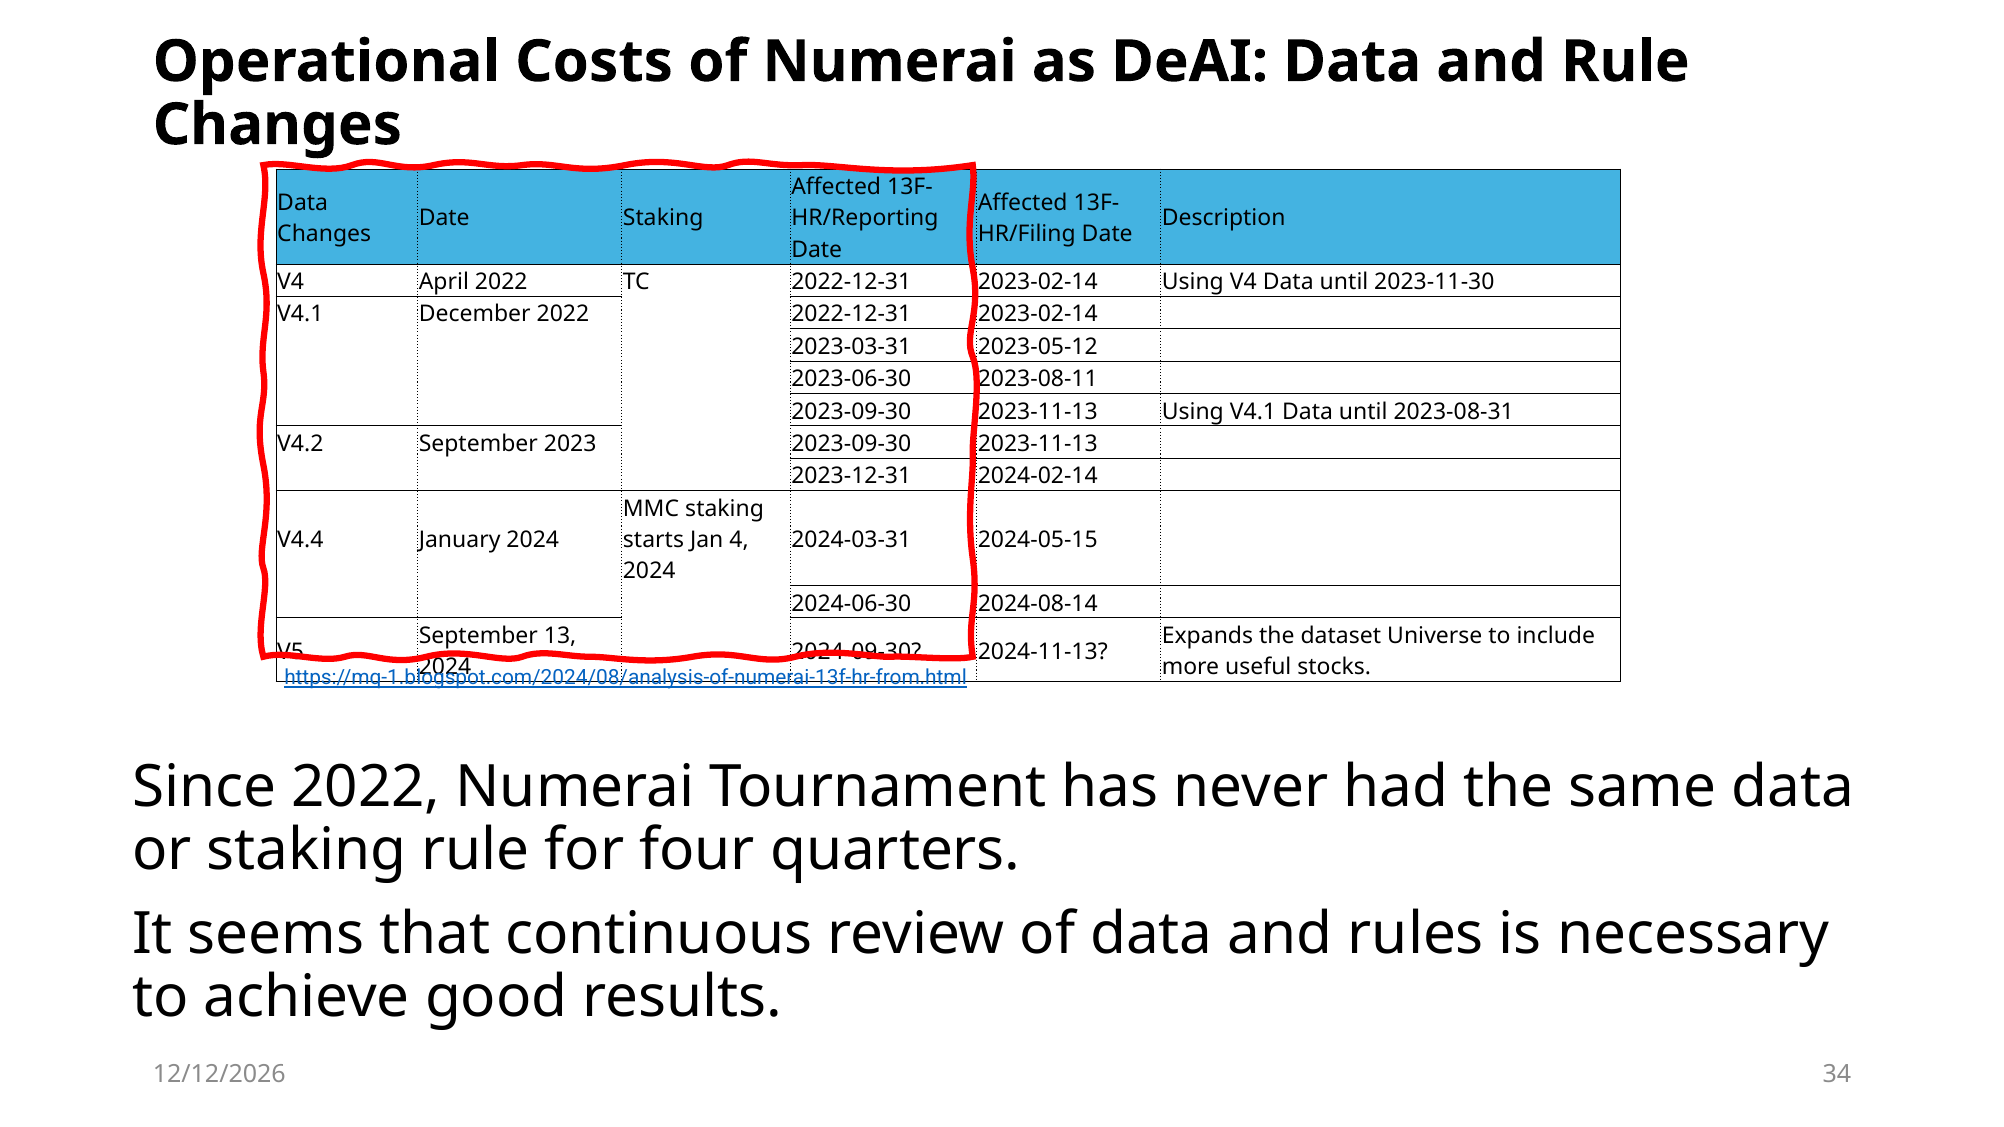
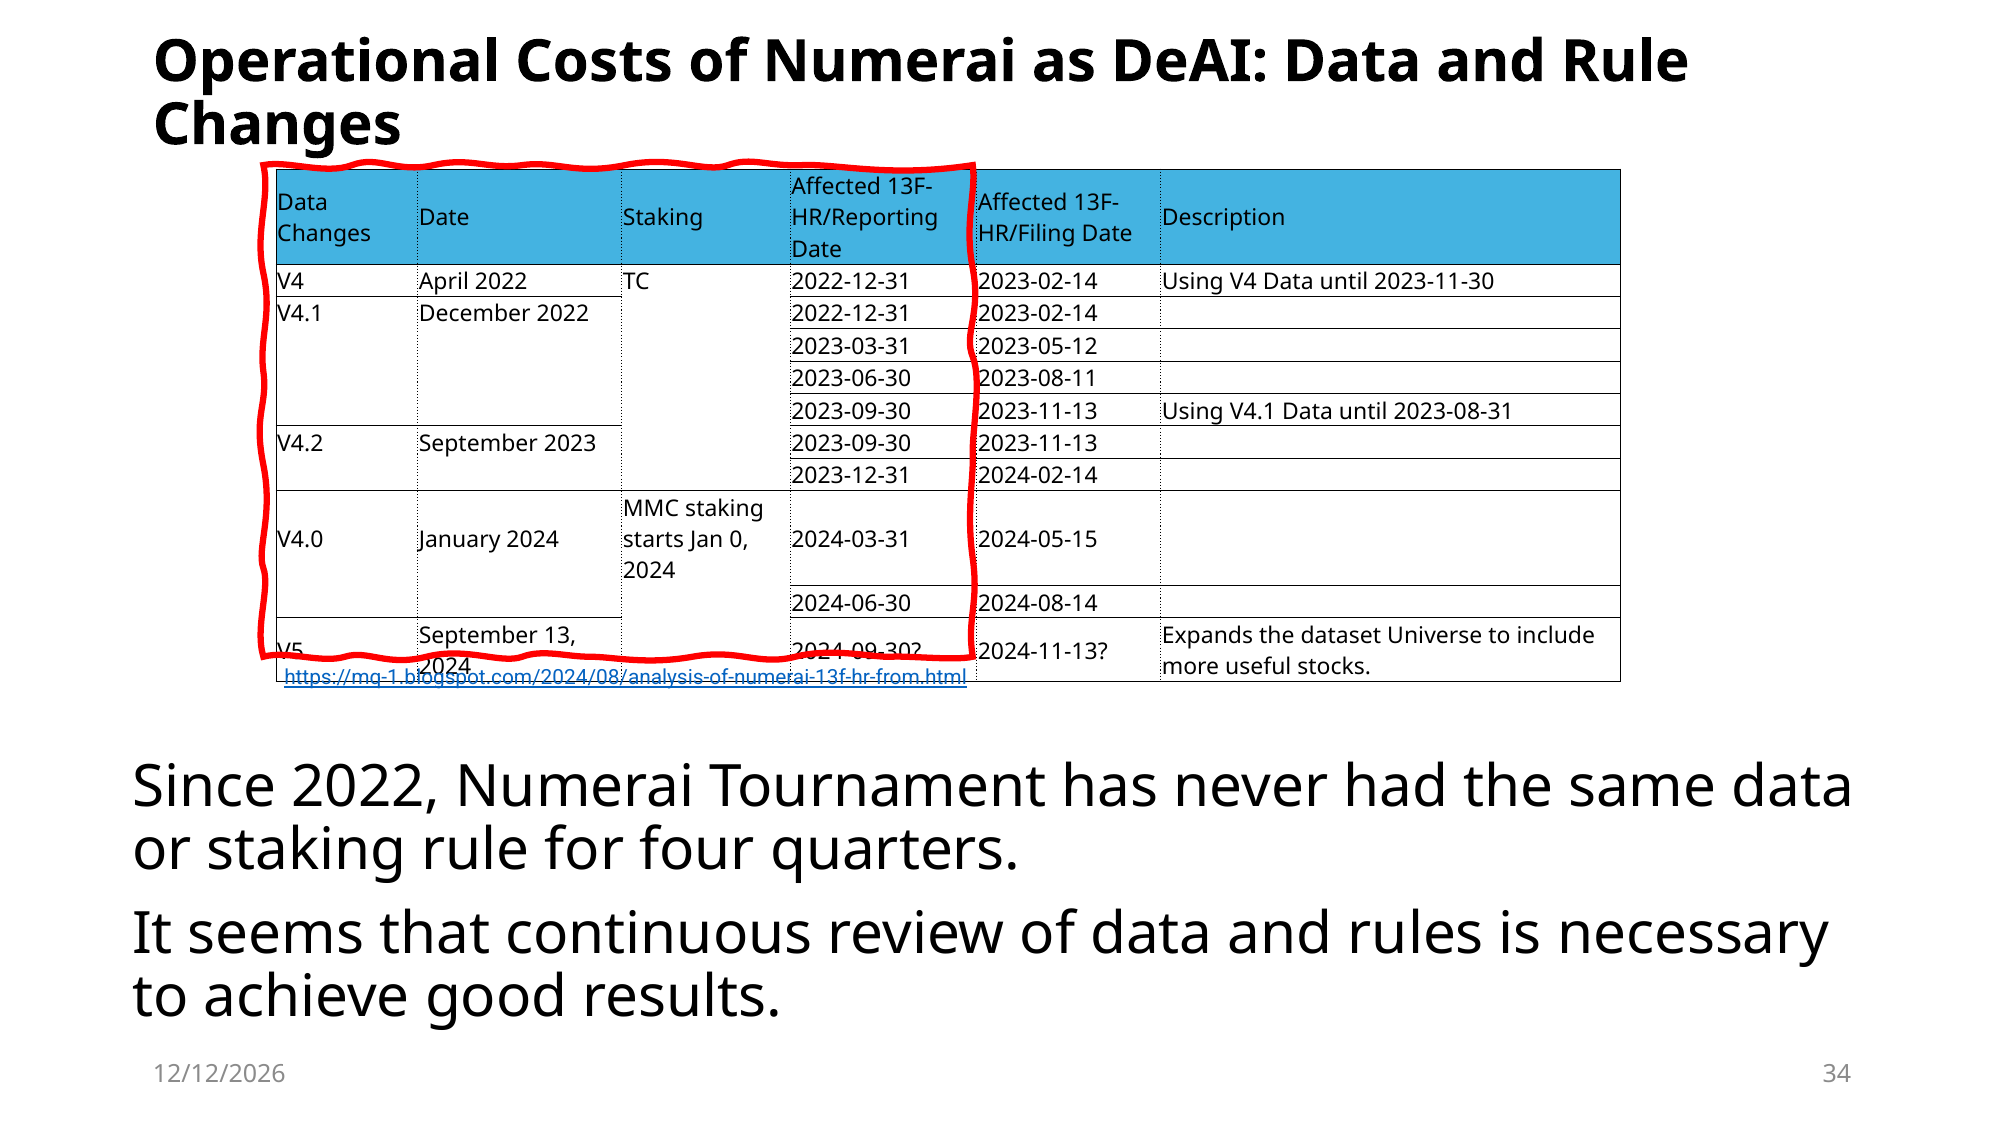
V4.4: V4.4 -> V4.0
4: 4 -> 0
